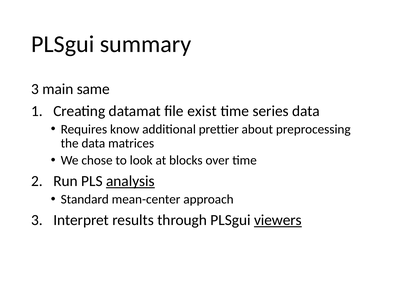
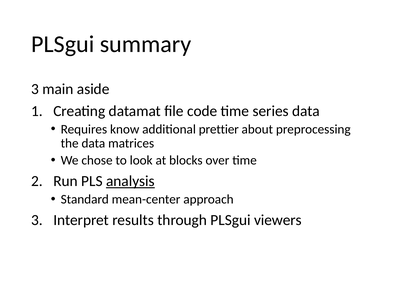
same: same -> aside
exist: exist -> code
viewers underline: present -> none
